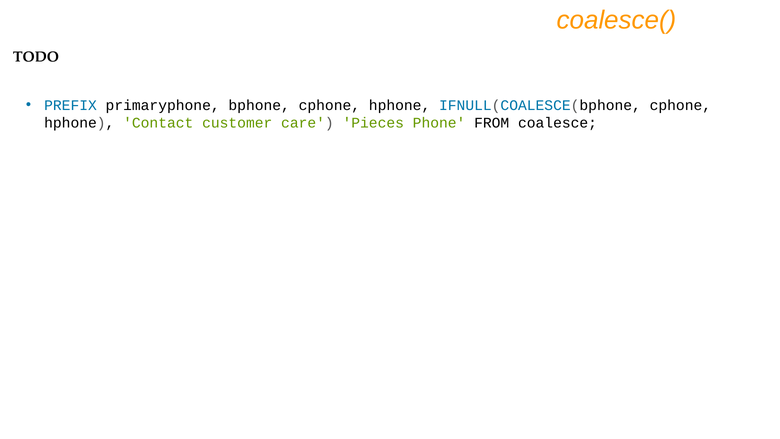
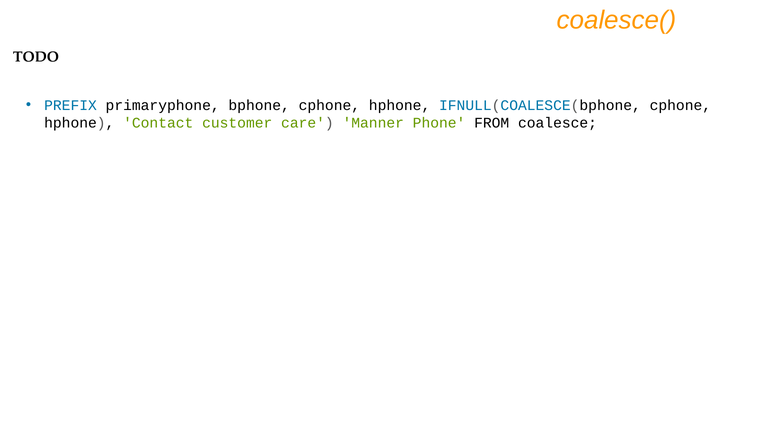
Pieces: Pieces -> Manner
